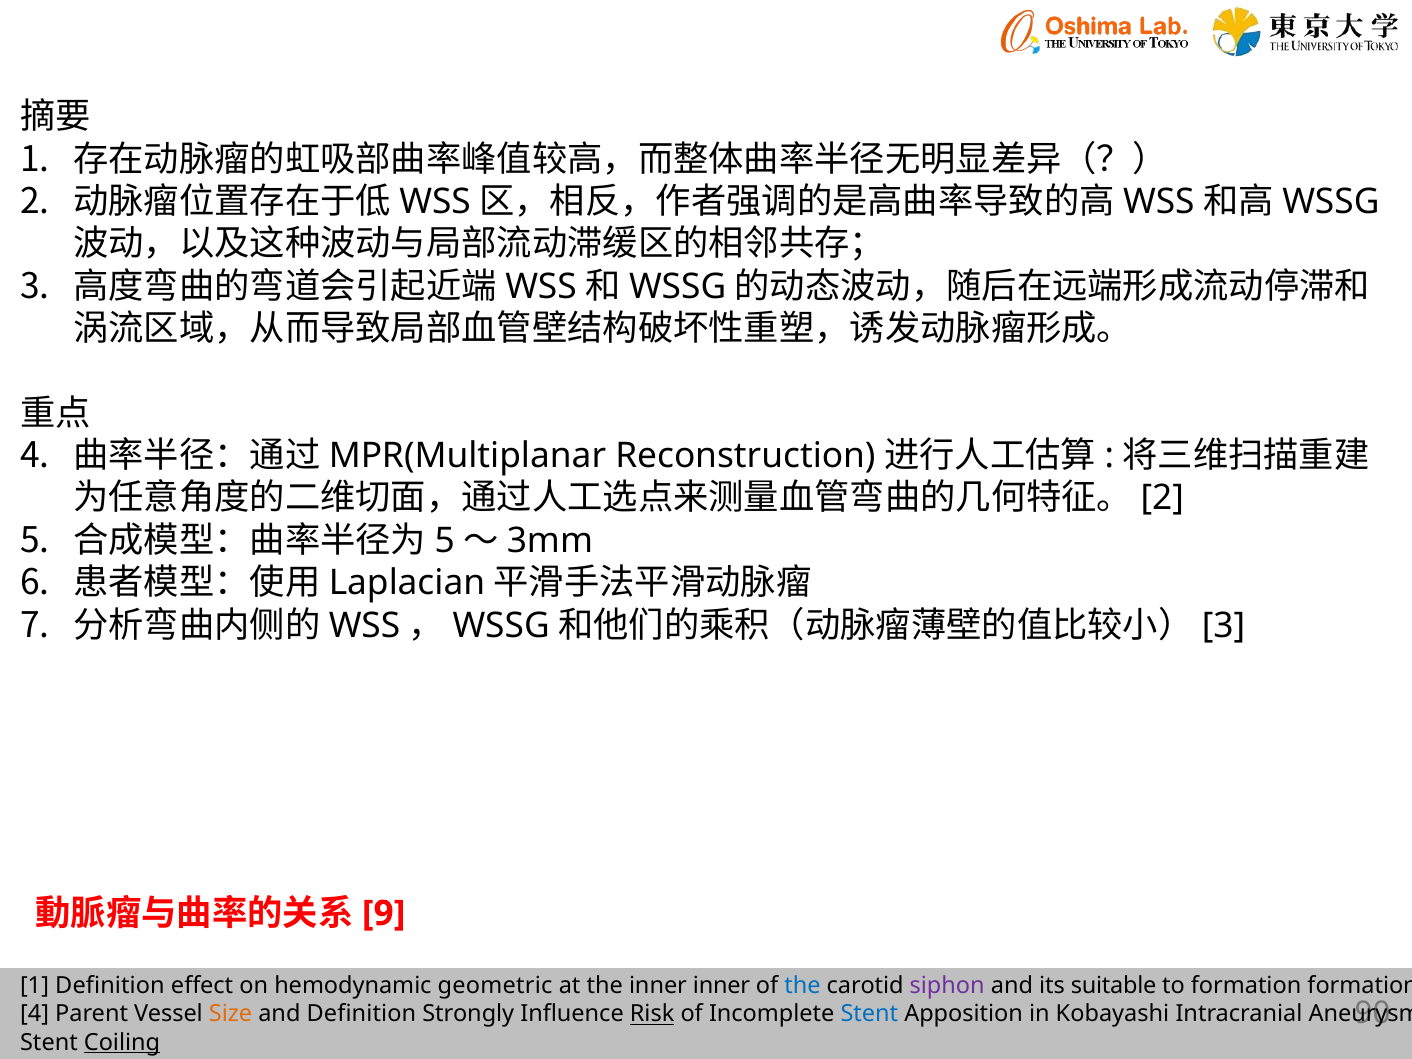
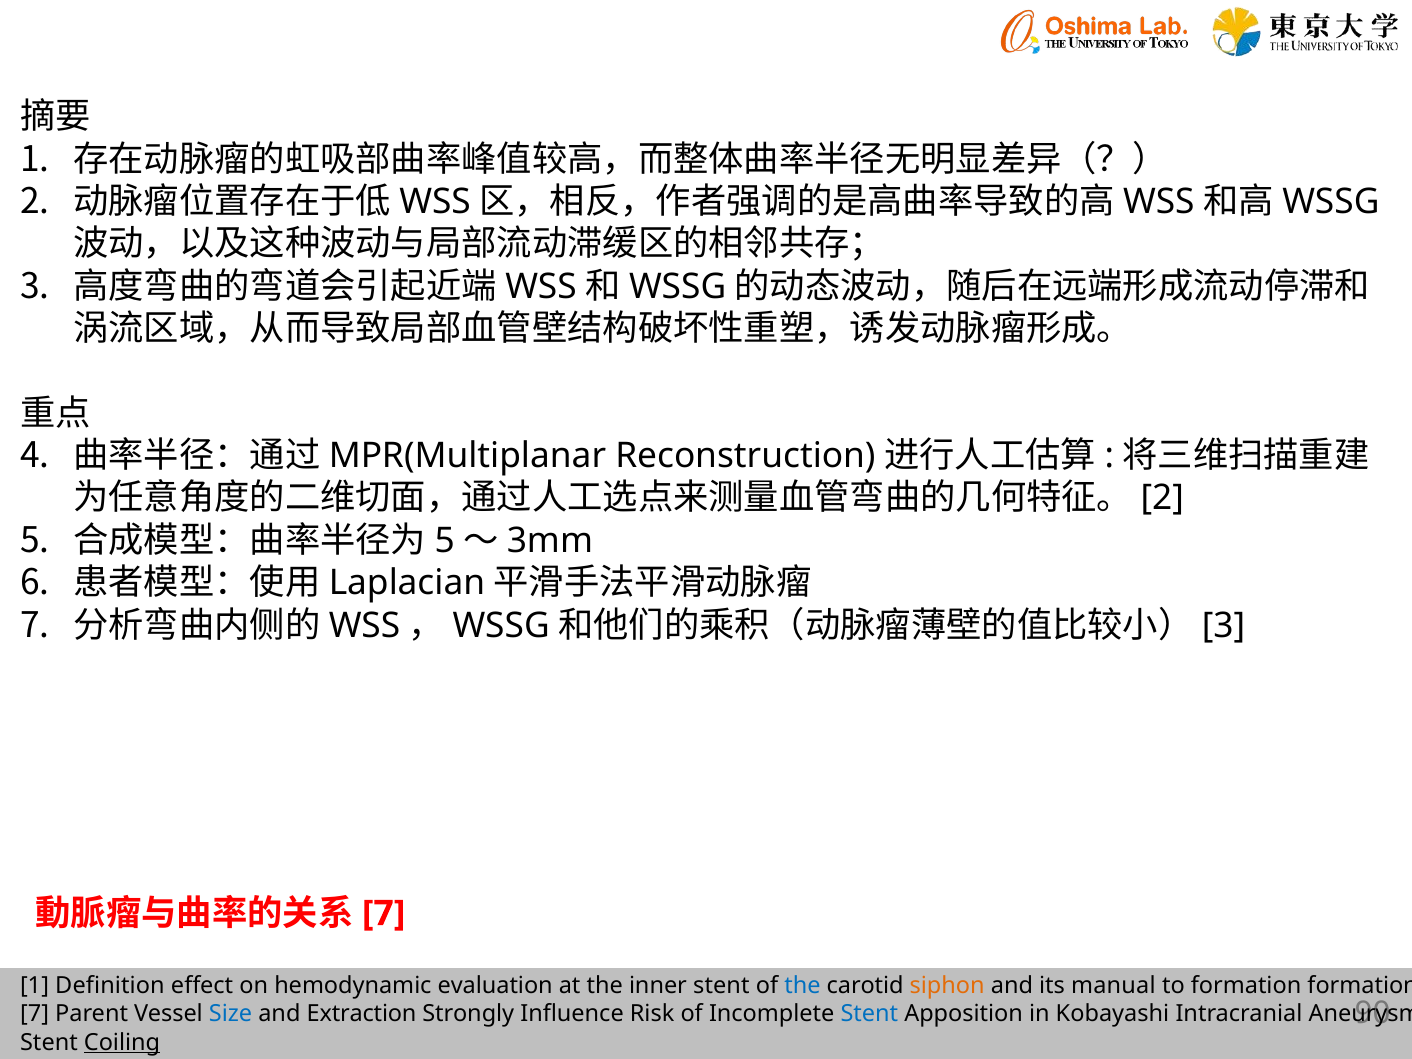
9 at (384, 913): 9 -> 7
geometric: geometric -> evaluation
inner inner: inner -> stent
siphon colour: purple -> orange
suitable: suitable -> manual
4 at (35, 1014): 4 -> 7
Size colour: orange -> blue
and Definition: Definition -> Extraction
Risk underline: present -> none
